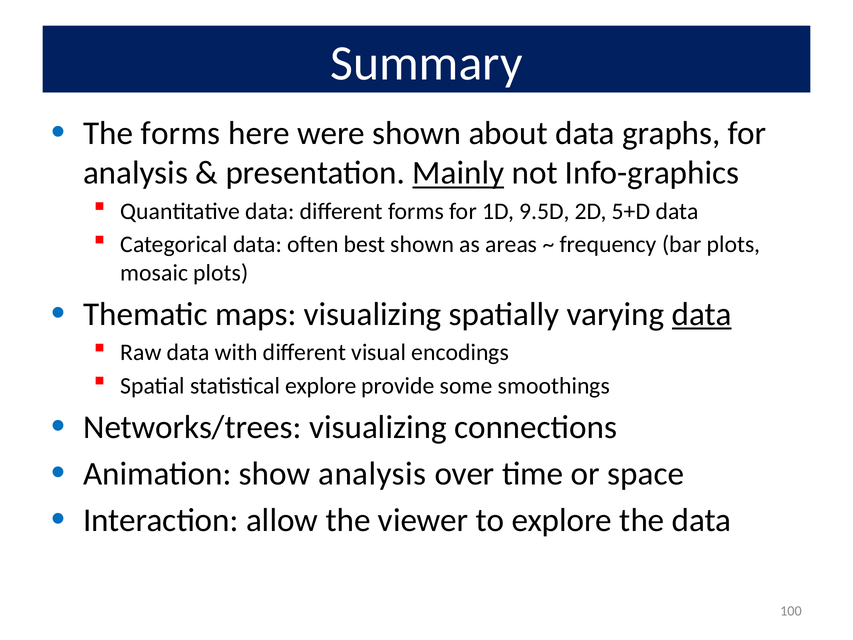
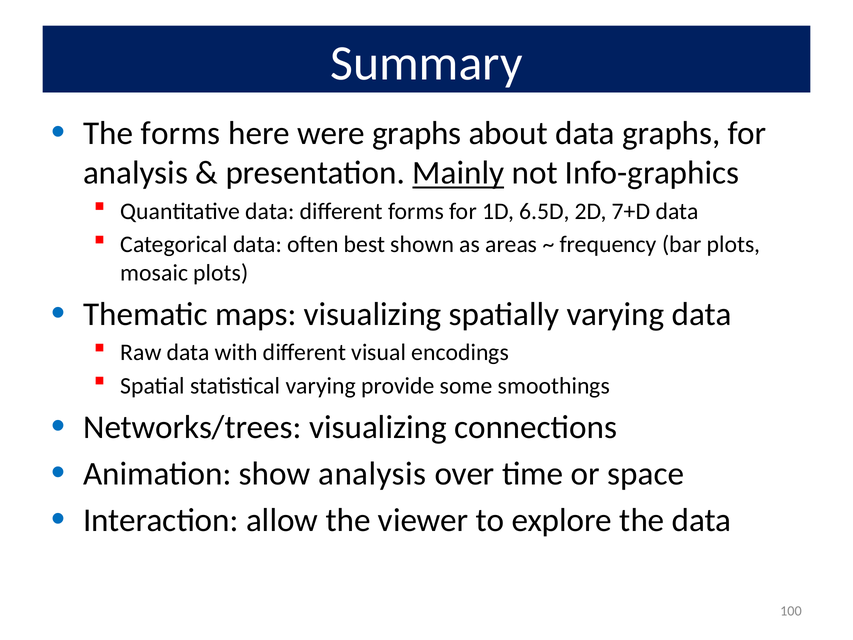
were shown: shown -> graphs
9.5D: 9.5D -> 6.5D
5+D: 5+D -> 7+D
data at (702, 314) underline: present -> none
statistical explore: explore -> varying
